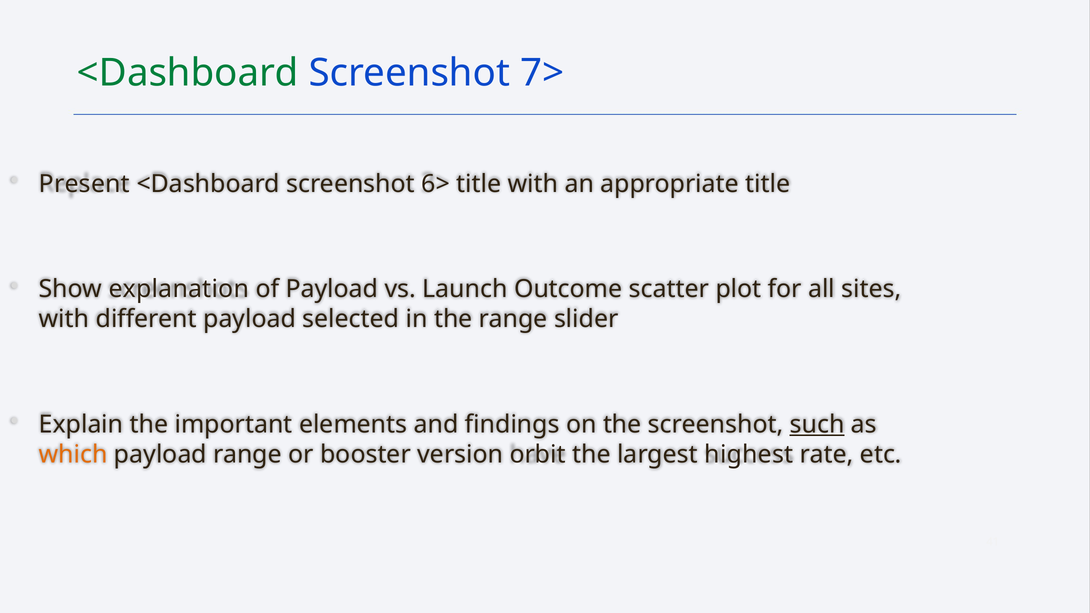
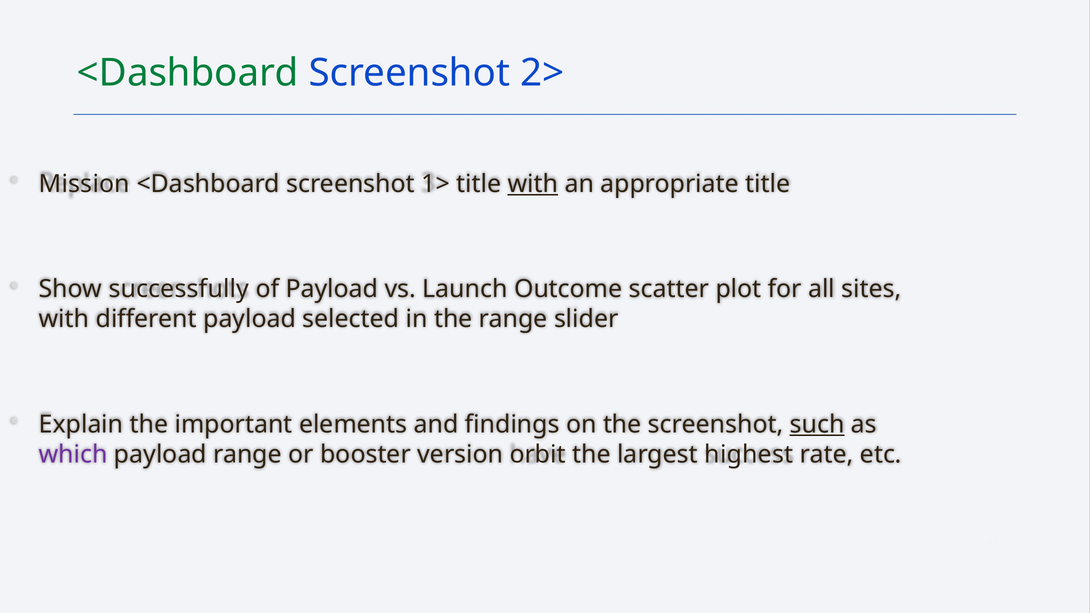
7>: 7> -> 2>
Present: Present -> Mission
6>: 6> -> 1>
with at (533, 184) underline: none -> present
explanation: explanation -> successfully
which colour: orange -> purple
